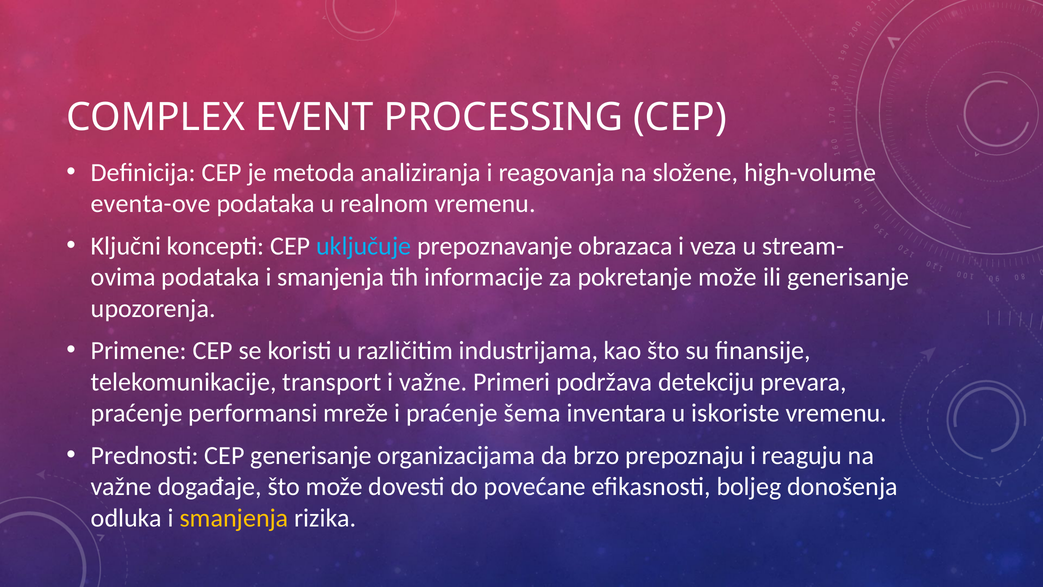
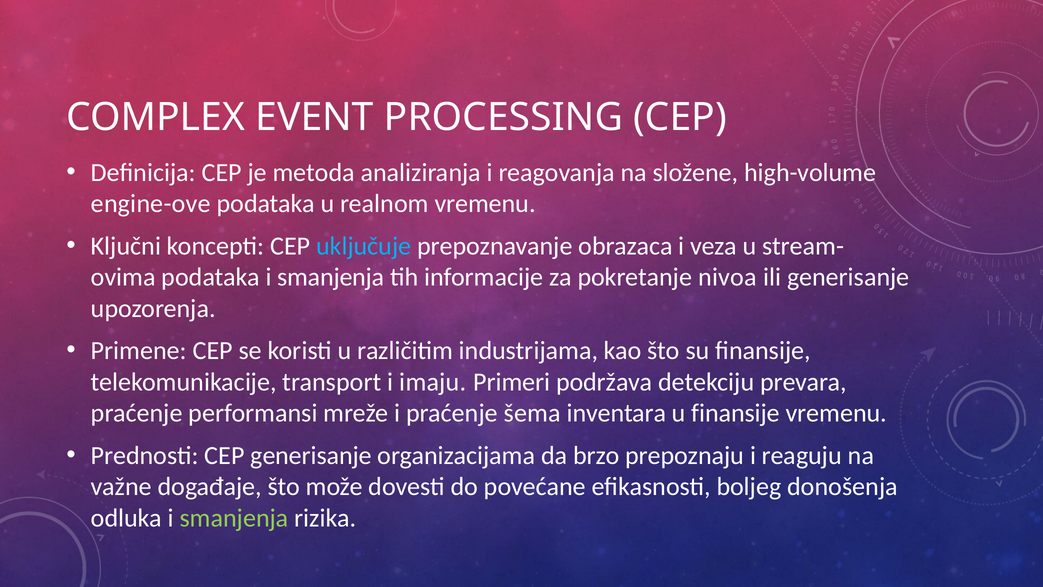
eventa-ove: eventa-ove -> engine-ove
pokretanje može: može -> nivoa
i važne: važne -> imaju
u iskoriste: iskoriste -> finansije
smanjenja at (234, 518) colour: yellow -> light green
